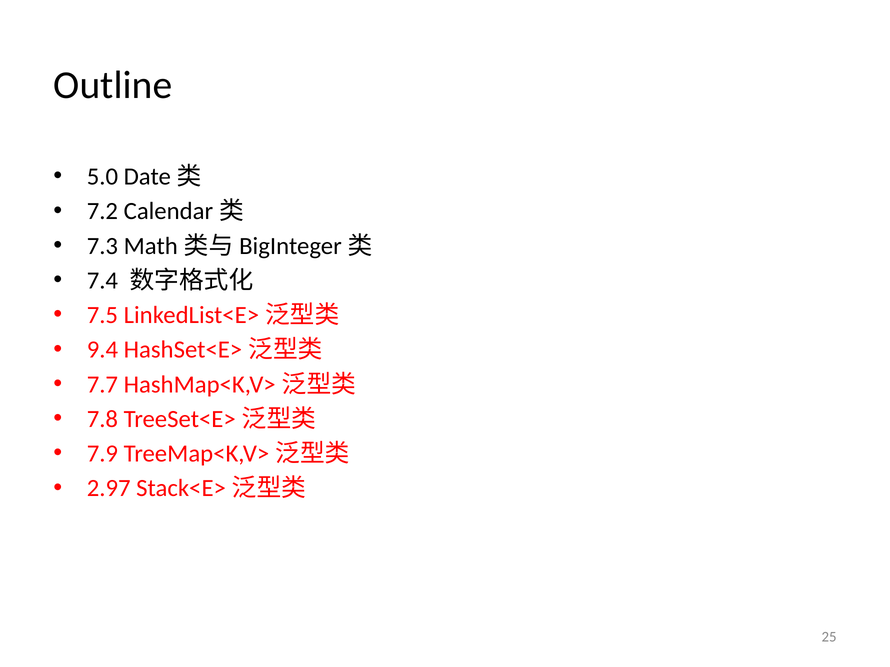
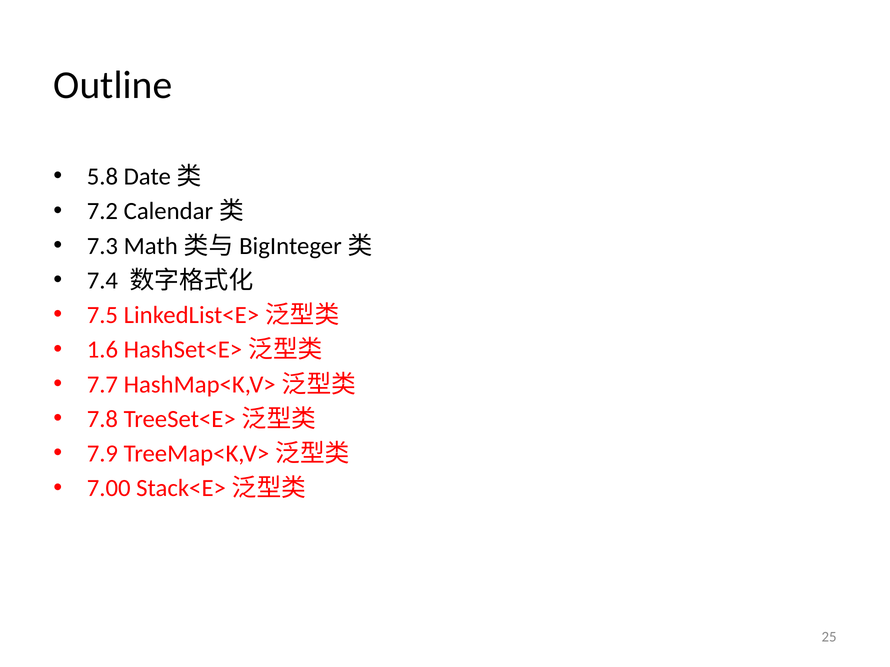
5.0: 5.0 -> 5.8
9.4: 9.4 -> 1.6
2.97: 2.97 -> 7.00
